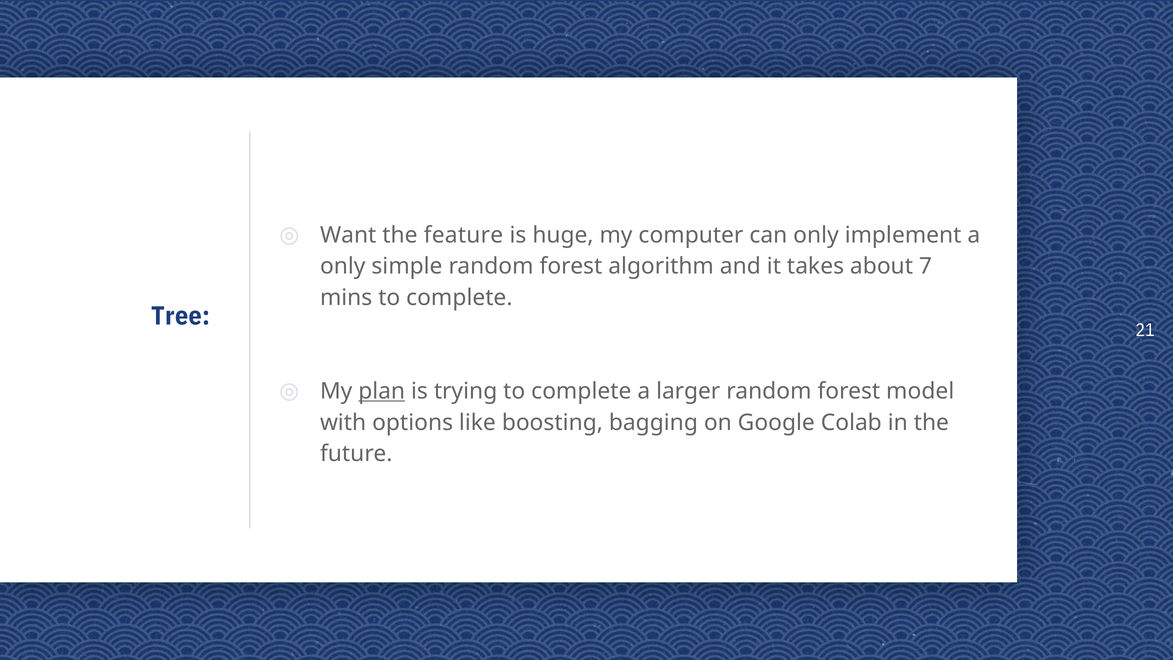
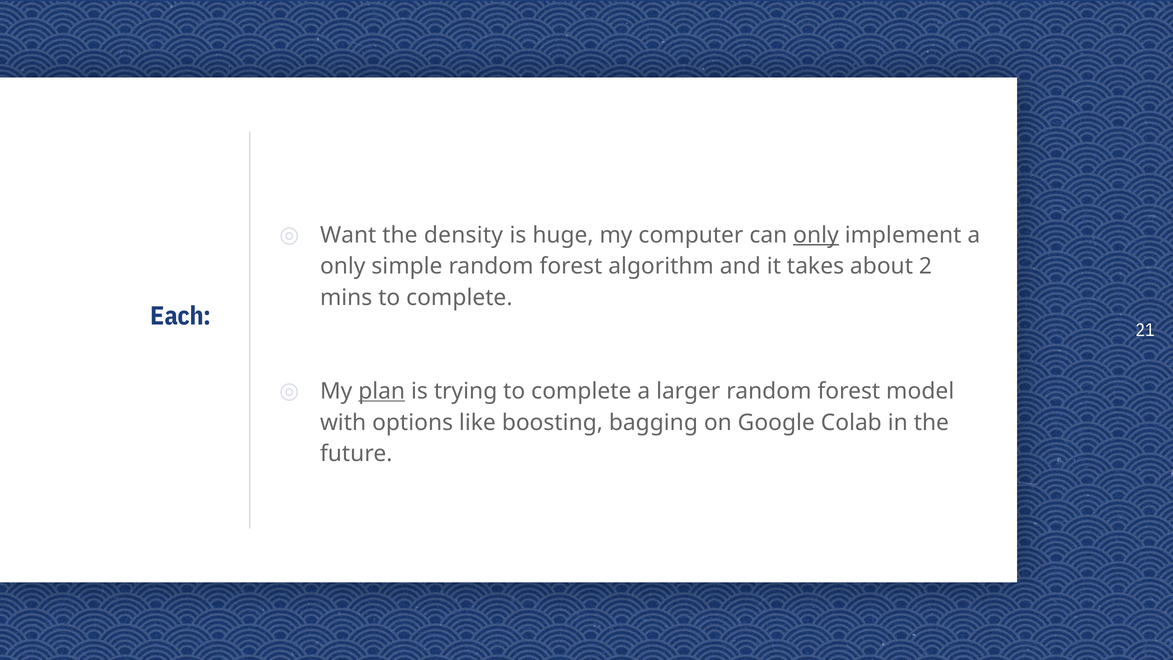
feature: feature -> density
only at (816, 235) underline: none -> present
7: 7 -> 2
Tree: Tree -> Each
